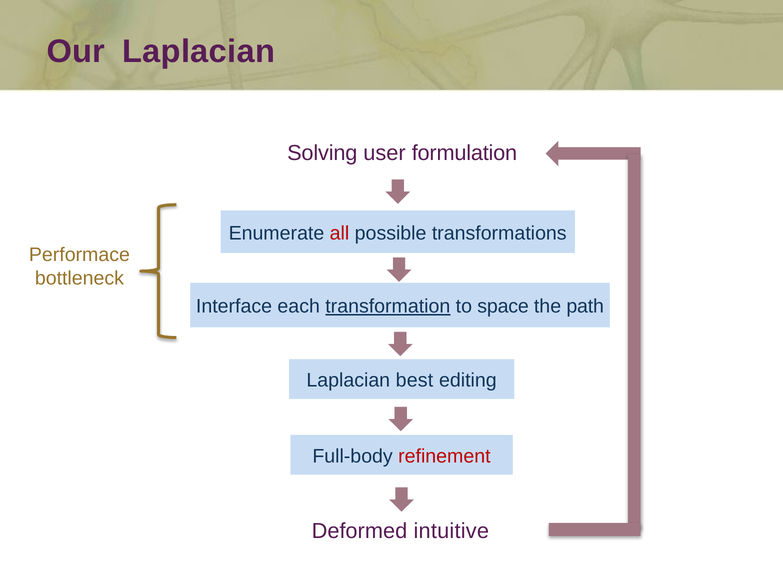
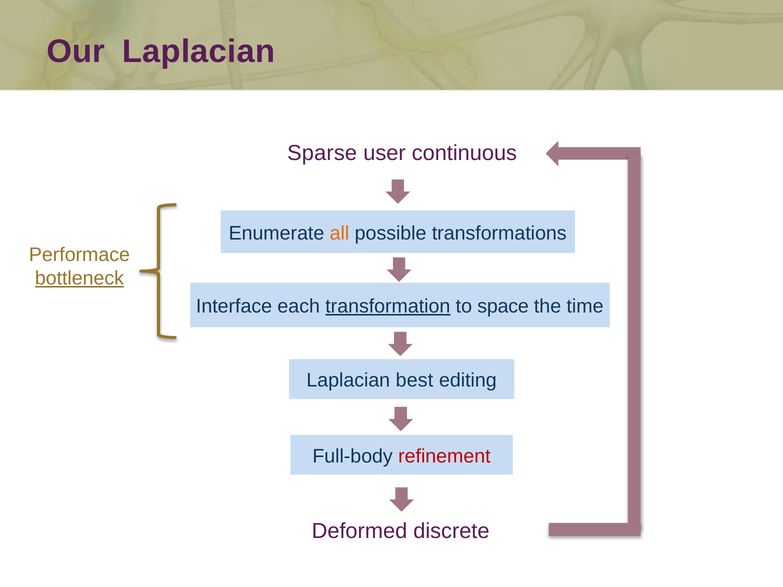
Solving: Solving -> Sparse
formulation: formulation -> continuous
all colour: red -> orange
bottleneck underline: none -> present
path: path -> time
intuitive: intuitive -> discrete
